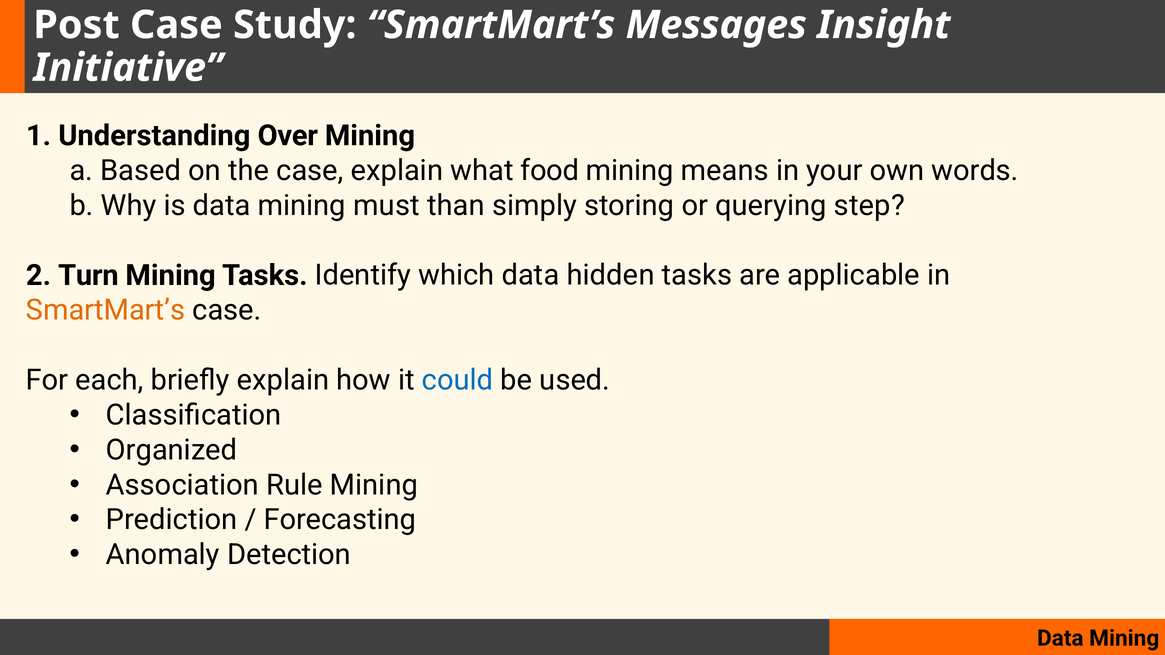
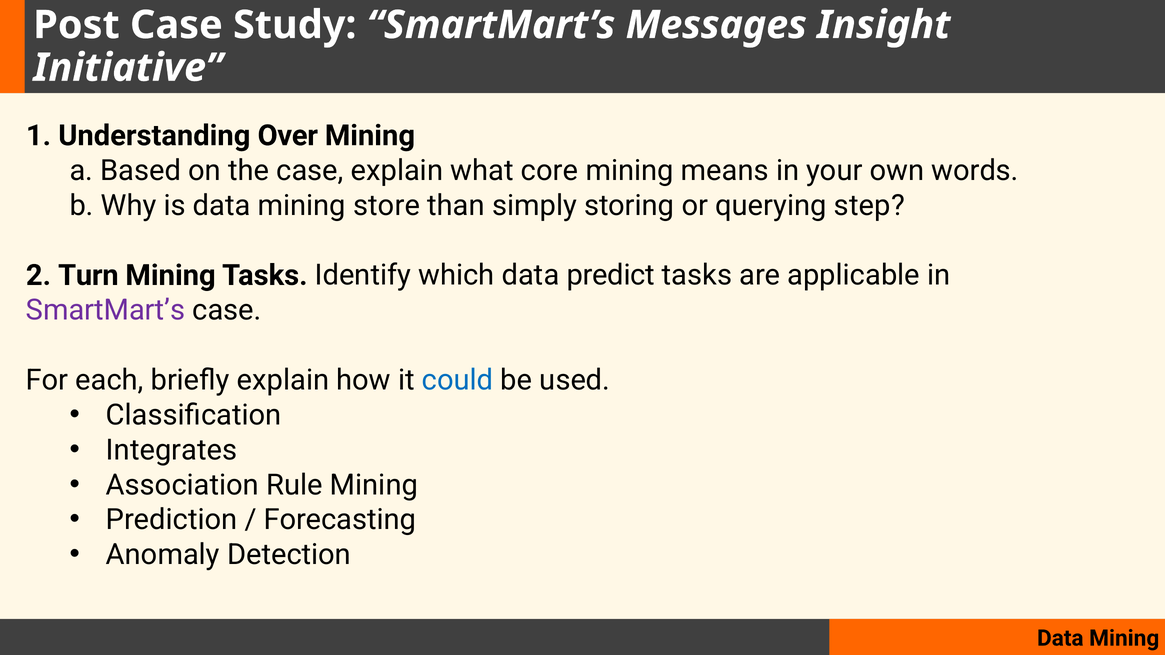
food: food -> core
must: must -> store
hidden: hidden -> predict
SmartMart’s at (106, 310) colour: orange -> purple
Organized: Organized -> Integrates
